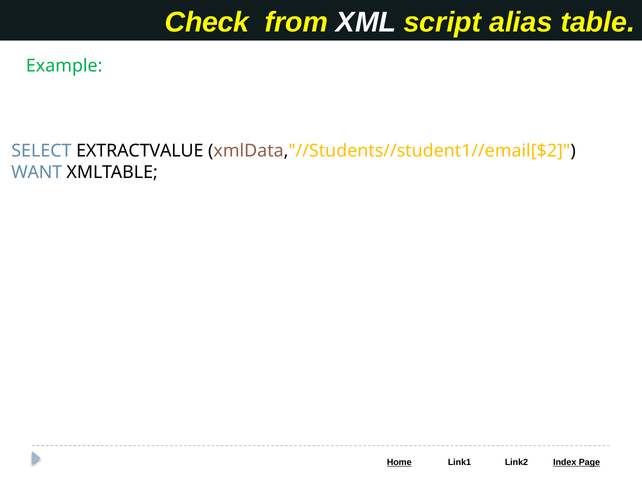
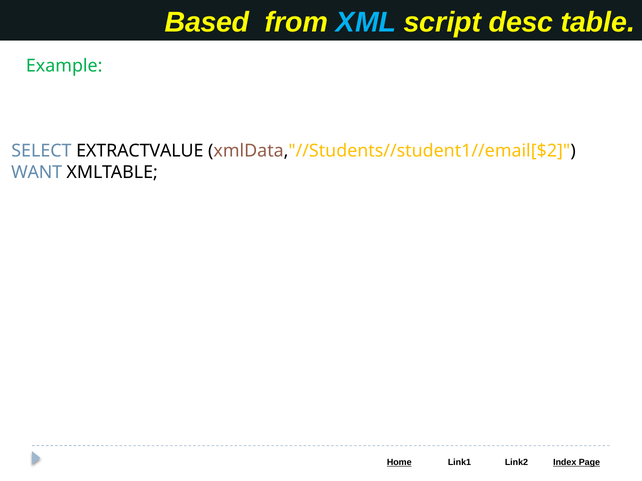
Check: Check -> Based
XML colour: white -> light blue
alias: alias -> desc
